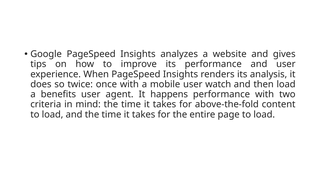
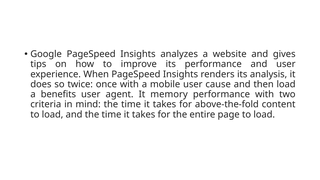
watch: watch -> cause
happens: happens -> memory
